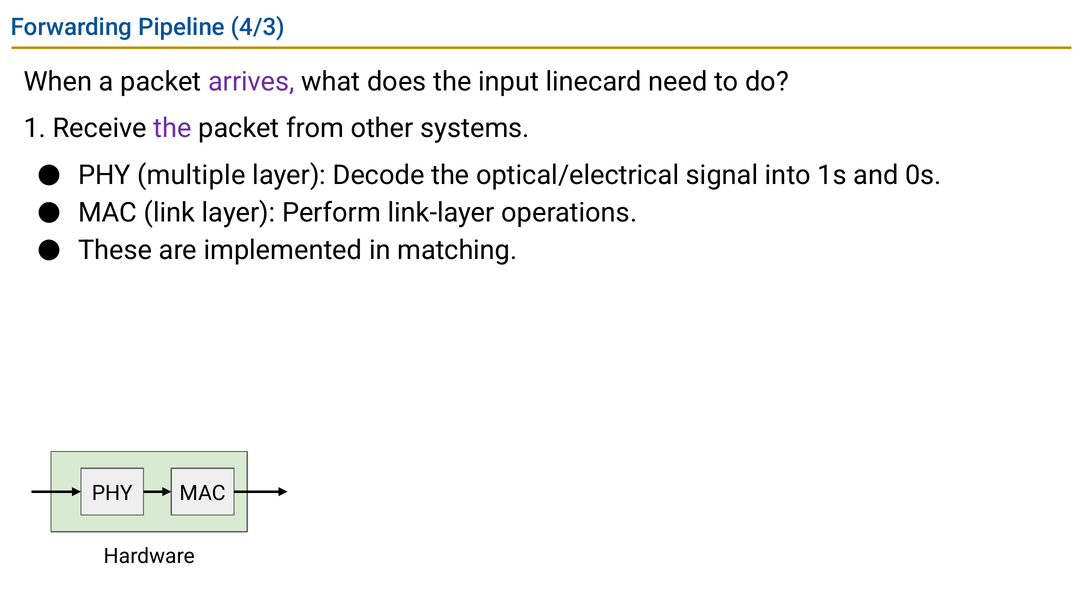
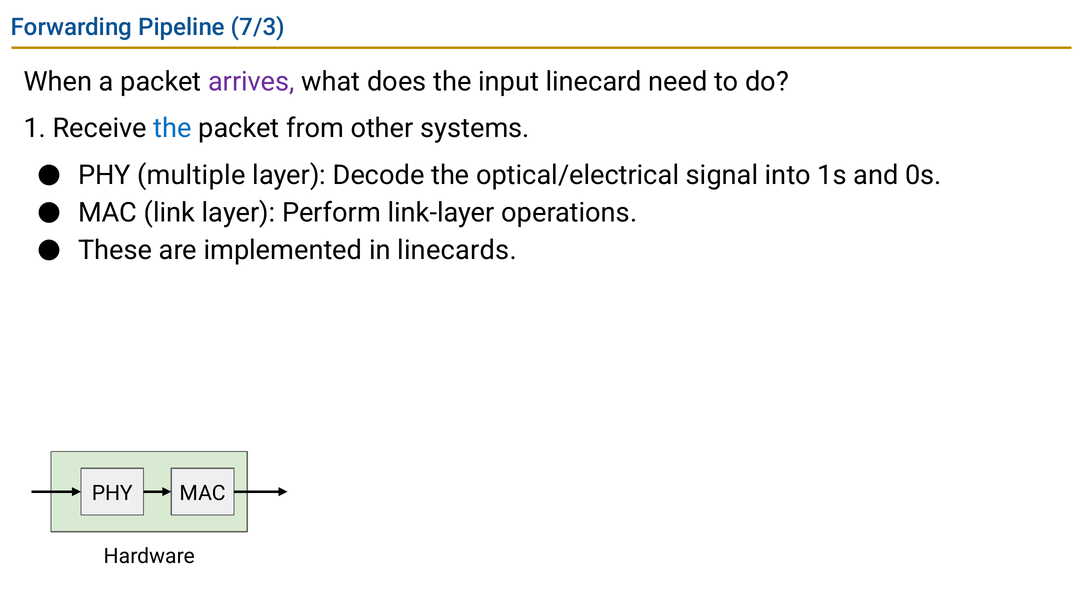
4/3: 4/3 -> 7/3
the at (172, 128) colour: purple -> blue
matching: matching -> linecards
